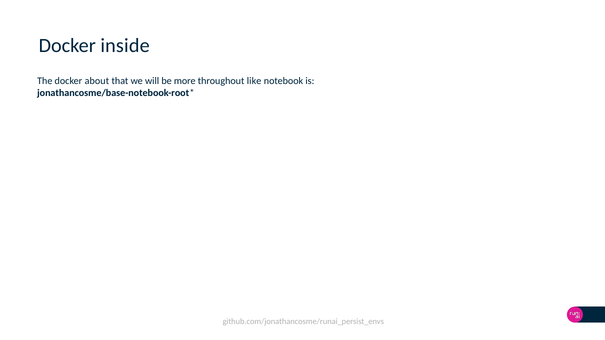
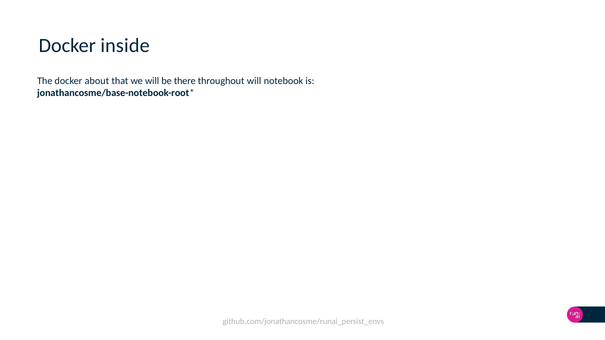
more: more -> there
throughout like: like -> will
